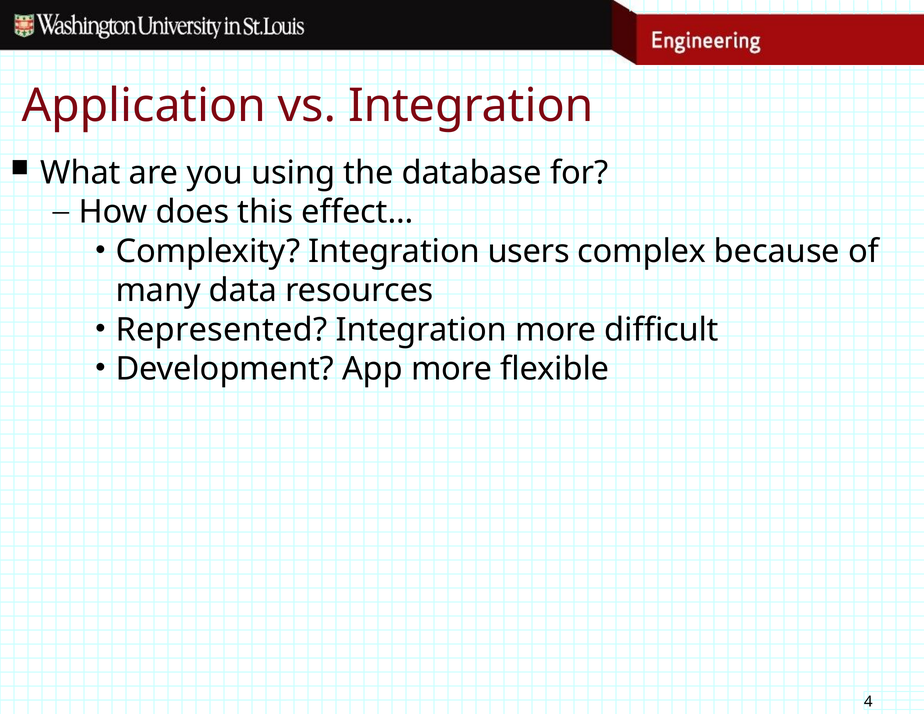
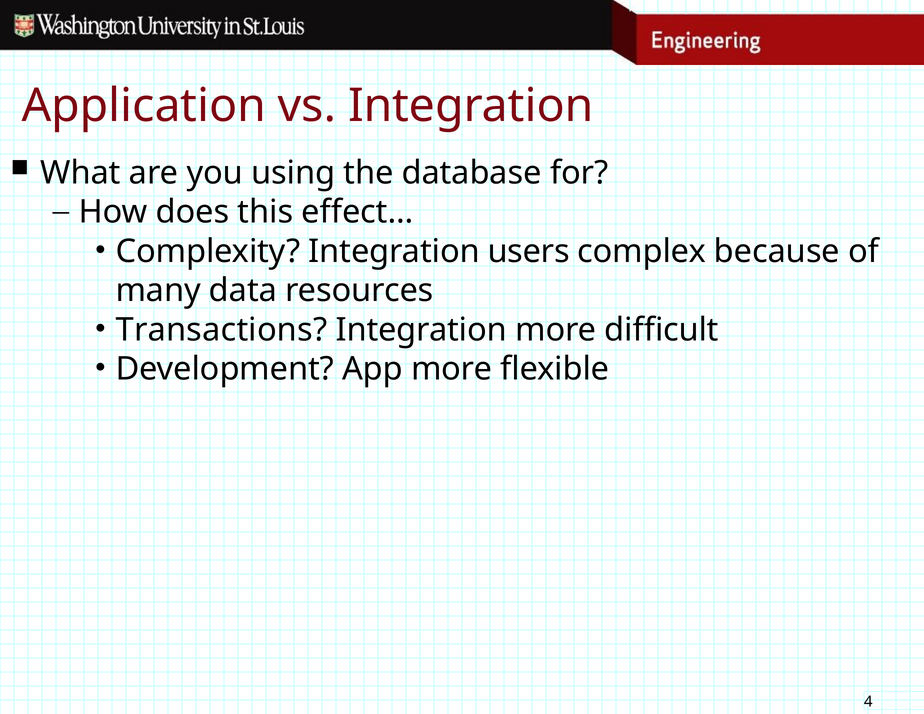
Represented: Represented -> Transactions
